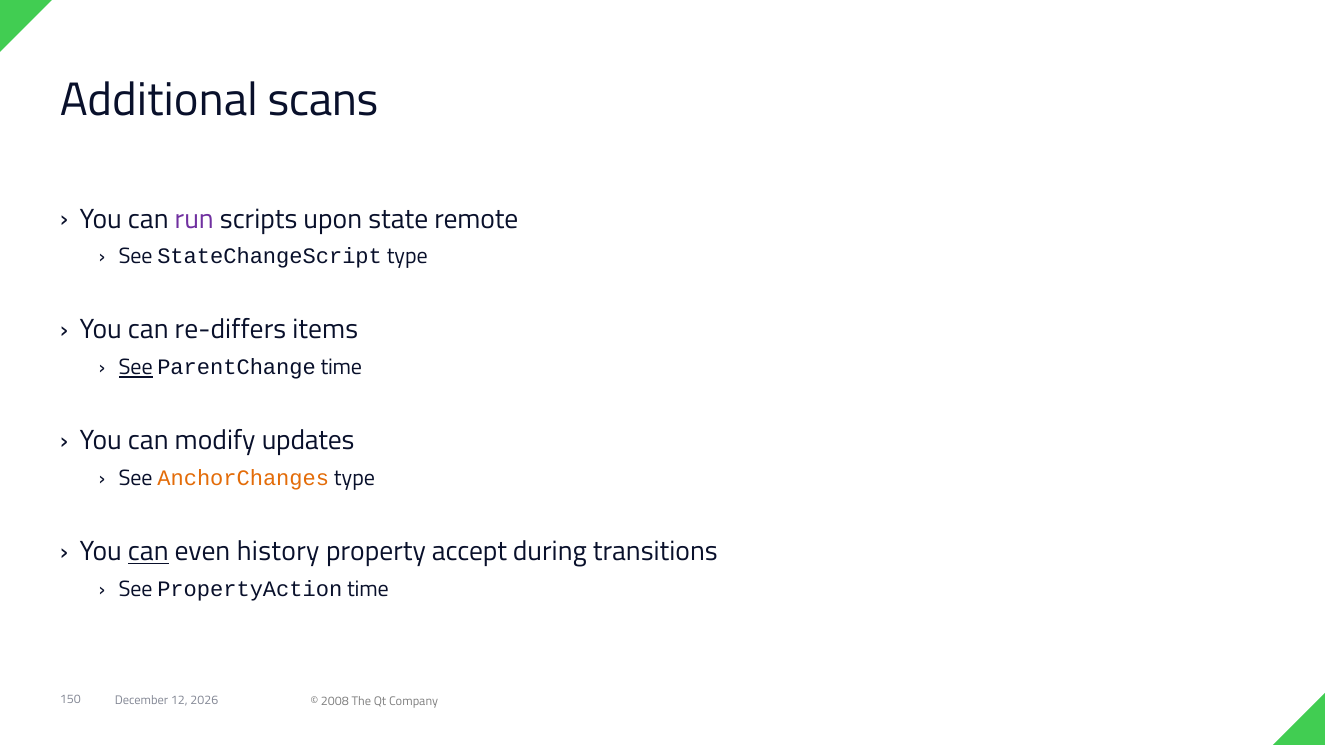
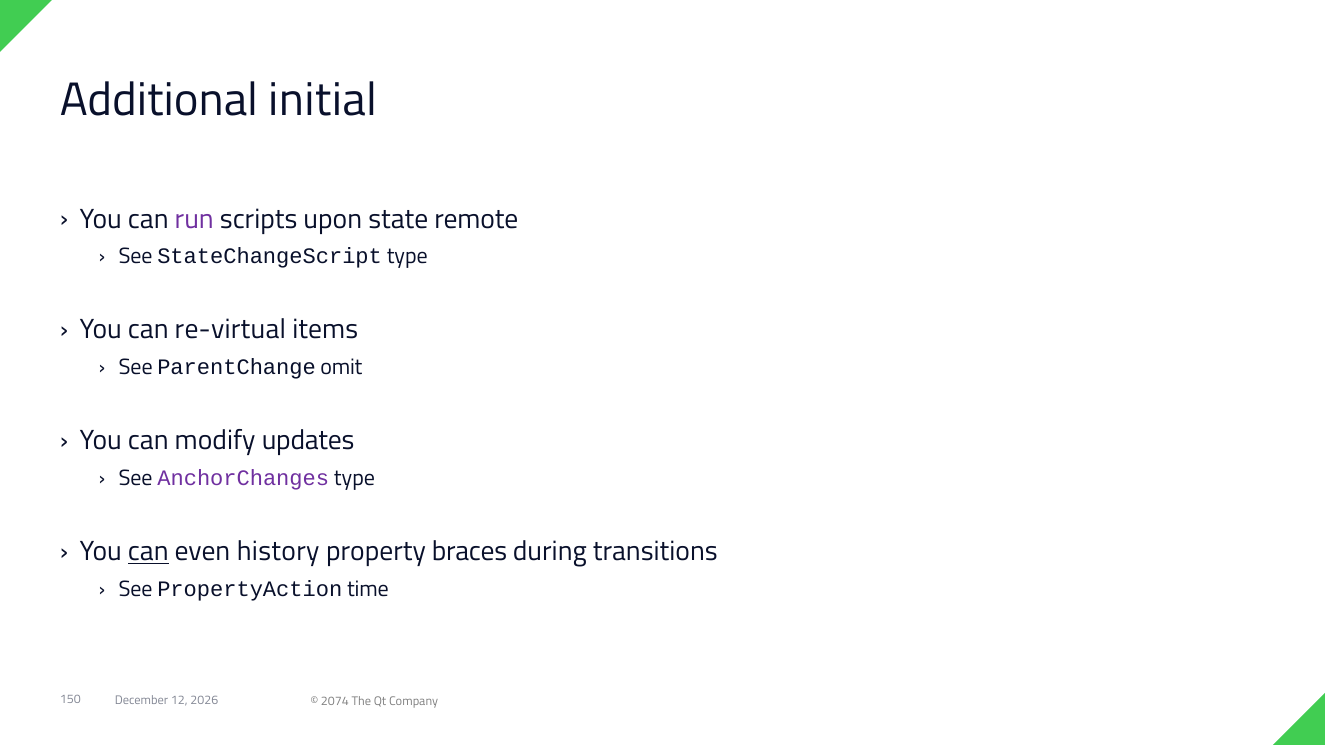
scans: scans -> initial
re-differs: re-differs -> re-virtual
See at (136, 368) underline: present -> none
ParentChange time: time -> omit
AnchorChanges colour: orange -> purple
accept: accept -> braces
2008: 2008 -> 2074
